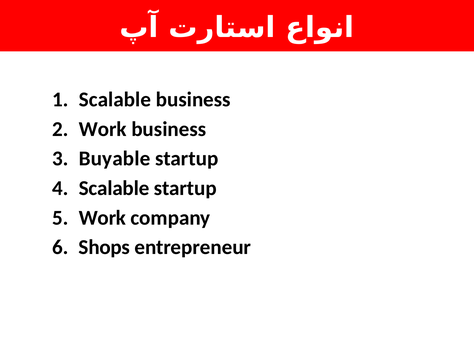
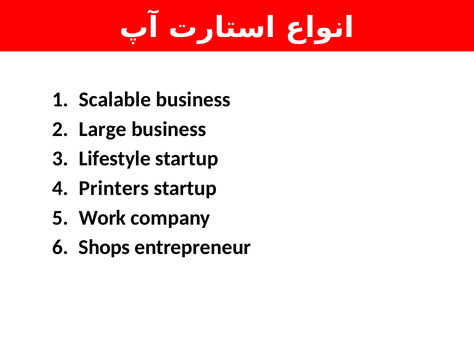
Work at (103, 129): Work -> Large
Buyable: Buyable -> Lifestyle
Scalable at (114, 188): Scalable -> Printers
